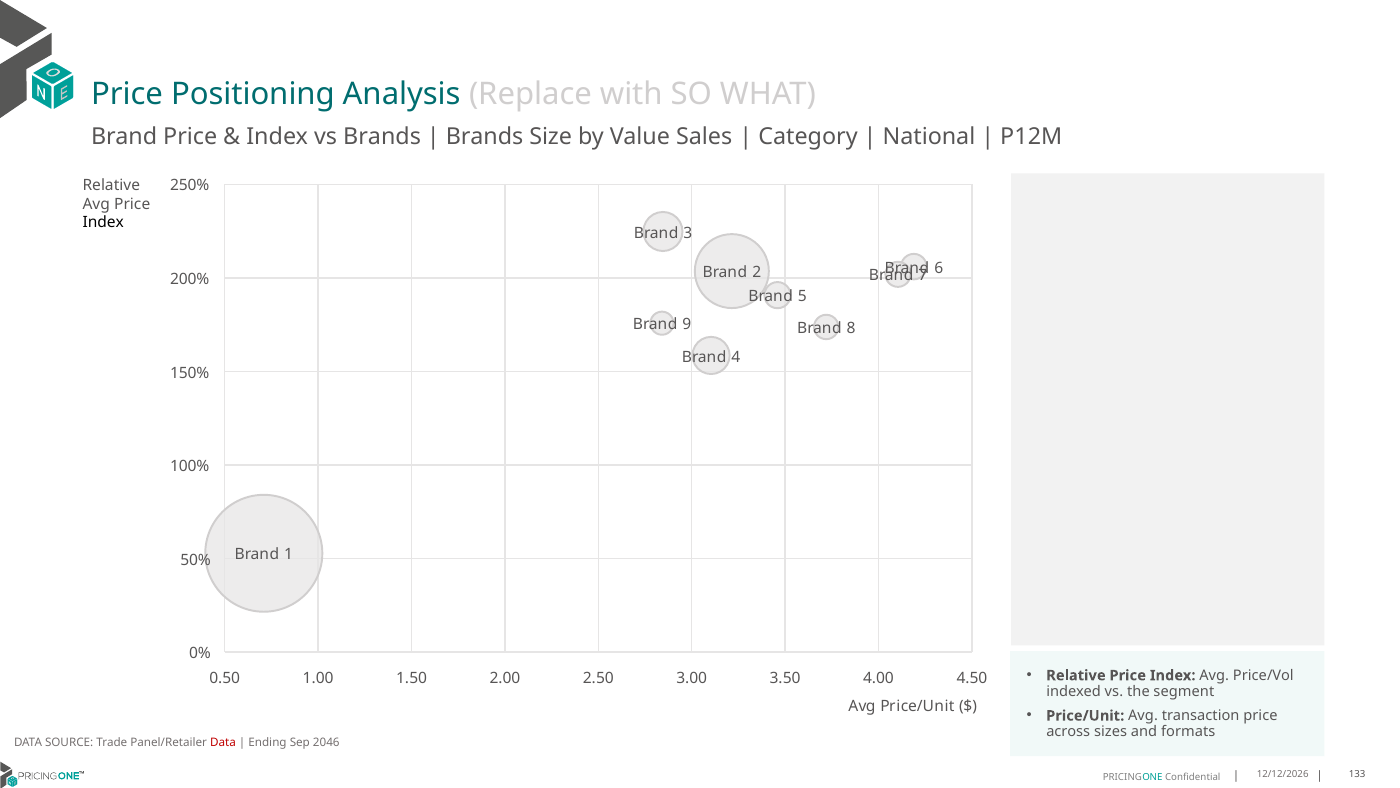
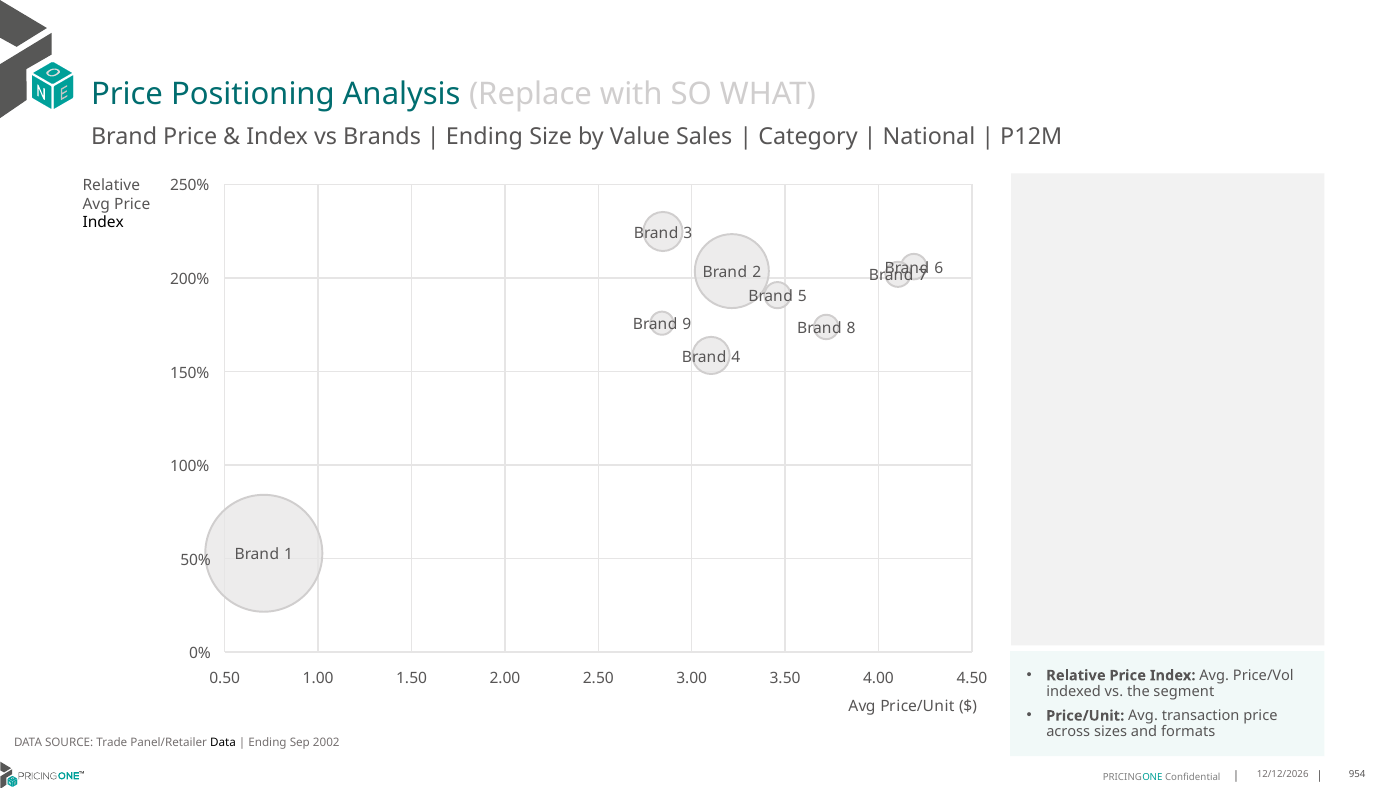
Brands at (485, 136): Brands -> Ending
Data at (223, 742) colour: red -> black
2046: 2046 -> 2002
133: 133 -> 954
